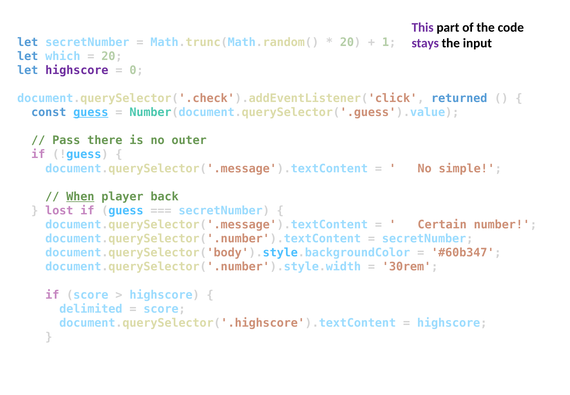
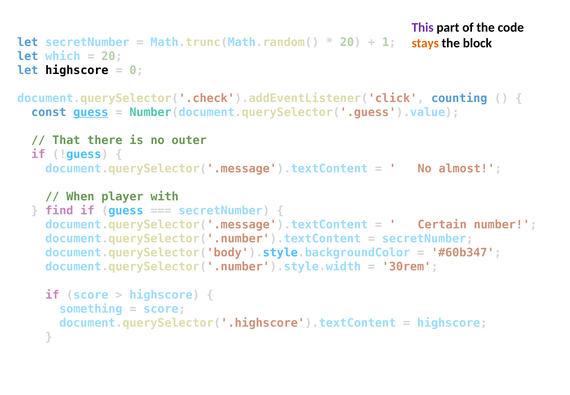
stays colour: purple -> orange
input: input -> block
highscore at (77, 70) colour: purple -> black
returned: returned -> counting
Pass: Pass -> That
simple: simple -> almost
When underline: present -> none
back: back -> with
lost: lost -> find
delimited: delimited -> something
